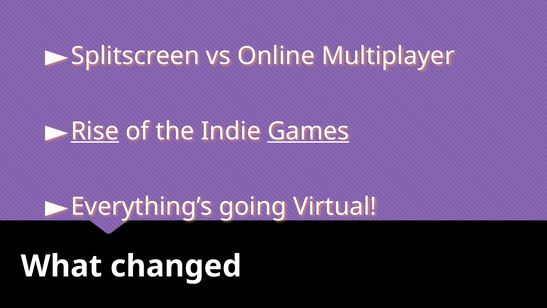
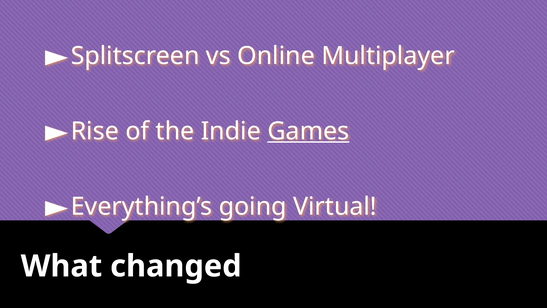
Rise underline: present -> none
